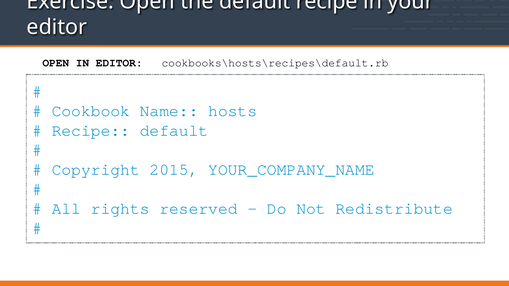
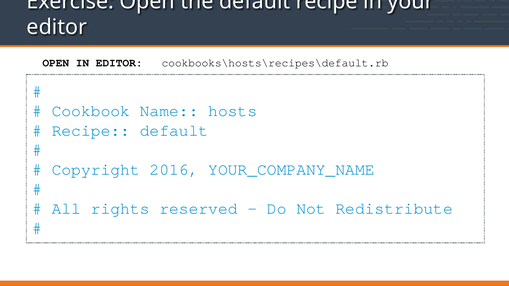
2015: 2015 -> 2016
